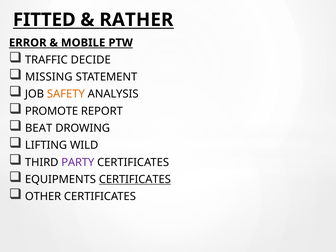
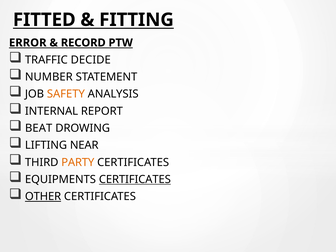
RATHER: RATHER -> FITTING
MOBILE: MOBILE -> RECORD
MISSING: MISSING -> NUMBER
PROMOTE: PROMOTE -> INTERNAL
WILD: WILD -> NEAR
PARTY colour: purple -> orange
OTHER underline: none -> present
